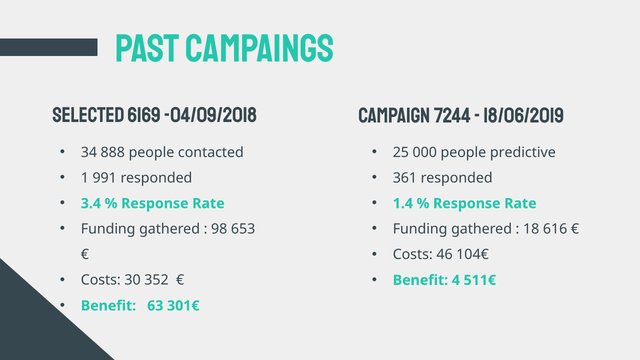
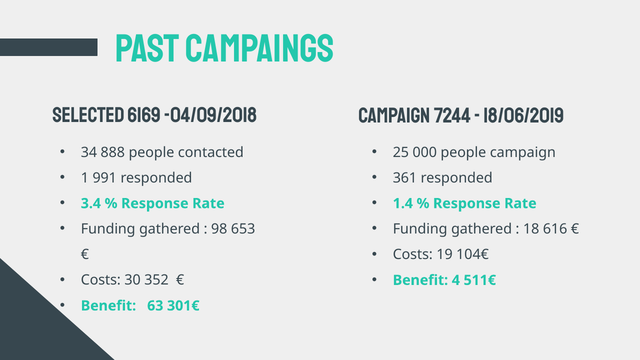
people predictive: predictive -> campaign
46: 46 -> 19
